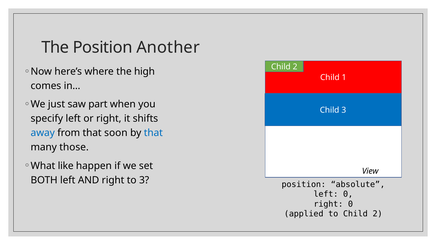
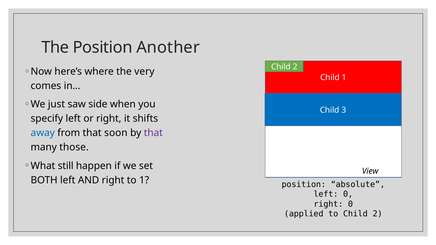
high: high -> very
part: part -> side
that at (153, 133) colour: blue -> purple
like: like -> still
to 3: 3 -> 1
